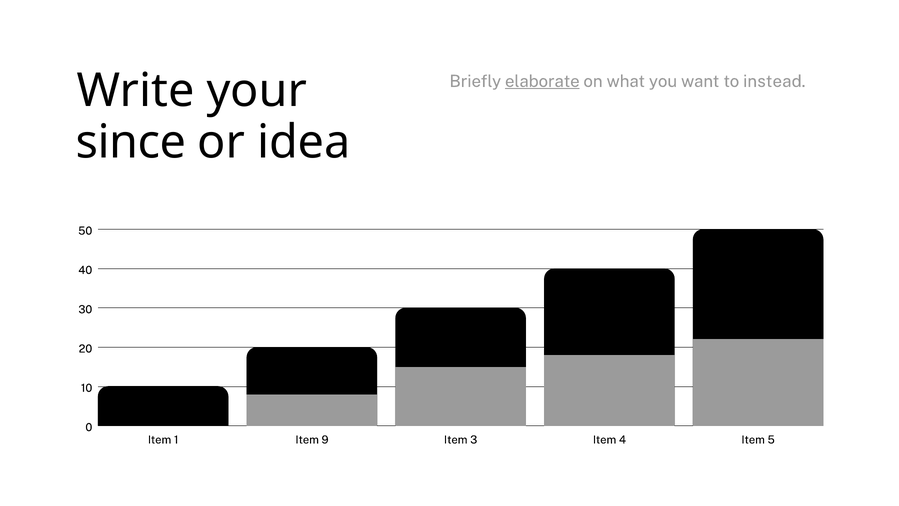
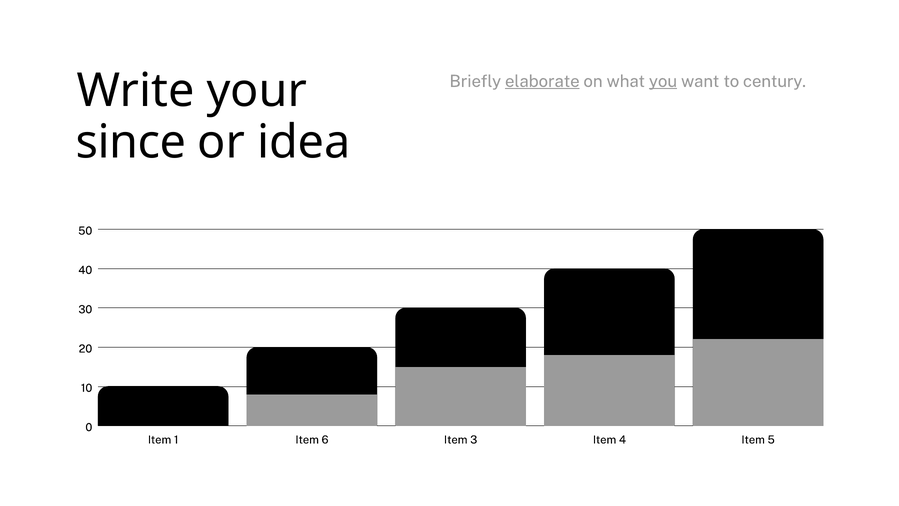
you underline: none -> present
instead: instead -> century
9: 9 -> 6
